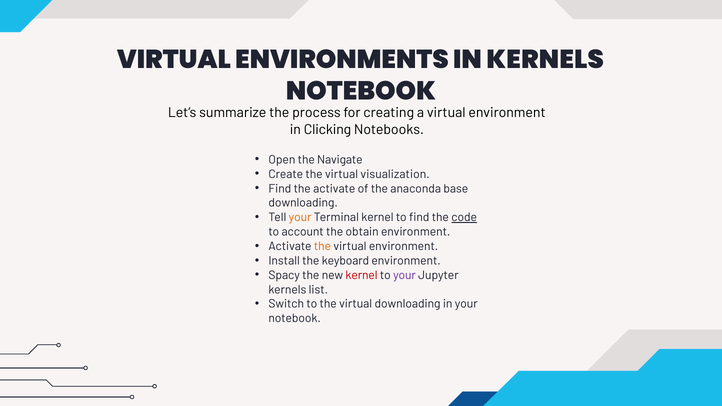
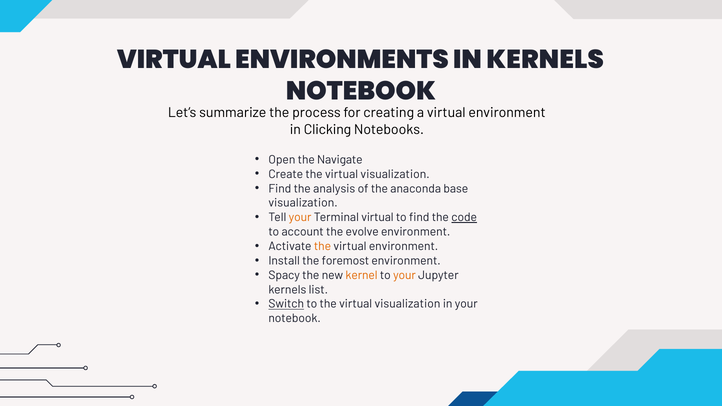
the activate: activate -> analysis
downloading at (303, 203): downloading -> visualization
Terminal kernel: kernel -> virtual
obtain: obtain -> evolve
keyboard: keyboard -> foremost
kernel at (362, 275) colour: red -> orange
your at (404, 275) colour: purple -> orange
Switch underline: none -> present
to the virtual downloading: downloading -> visualization
